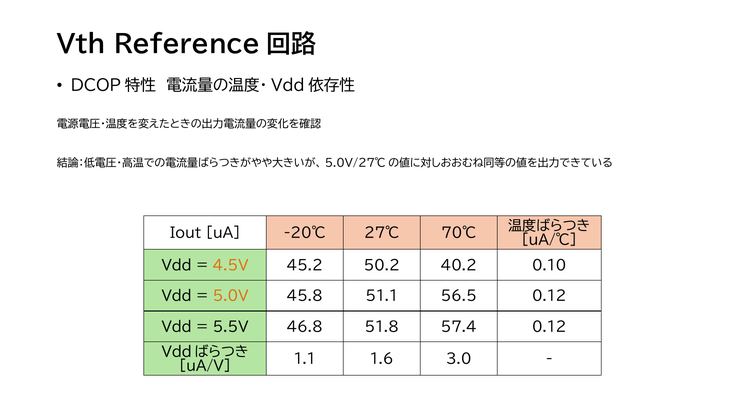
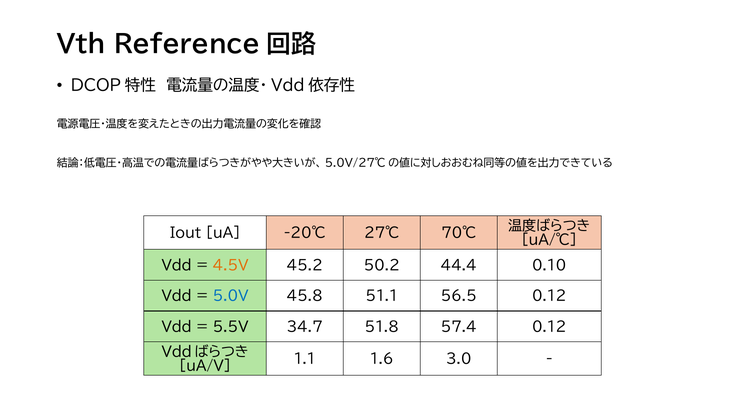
40.2: 40.2 -> 44.4
5.0V colour: orange -> blue
46.8: 46.8 -> 34.7
